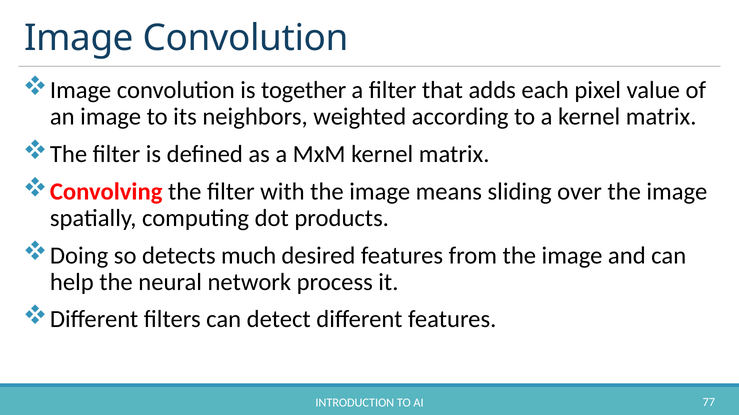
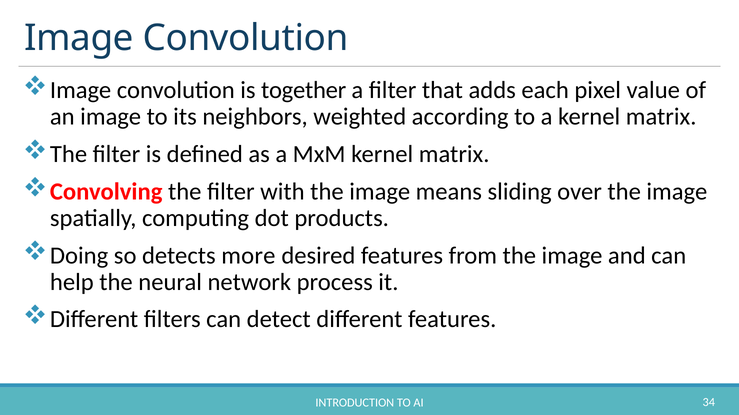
much: much -> more
77: 77 -> 34
